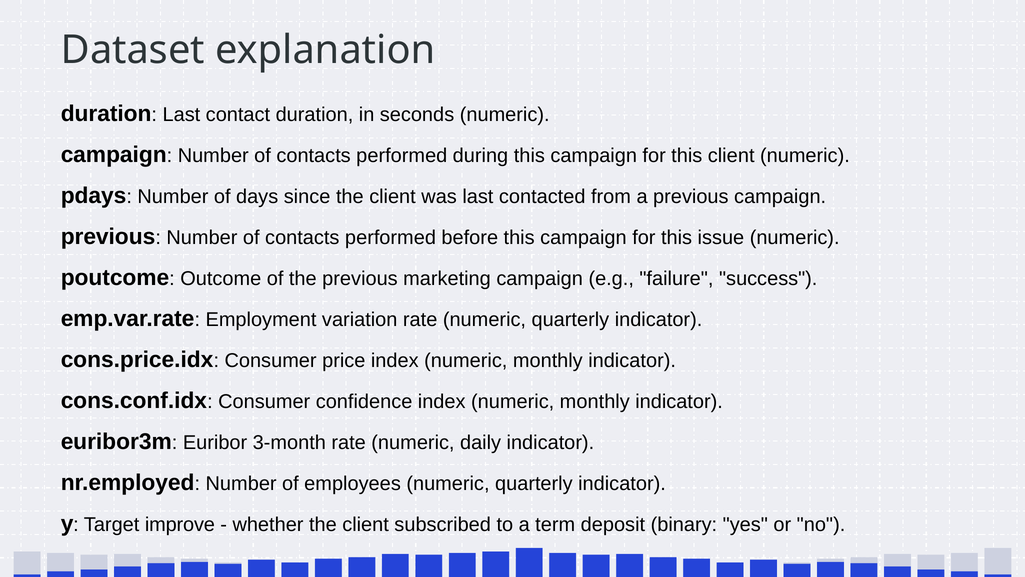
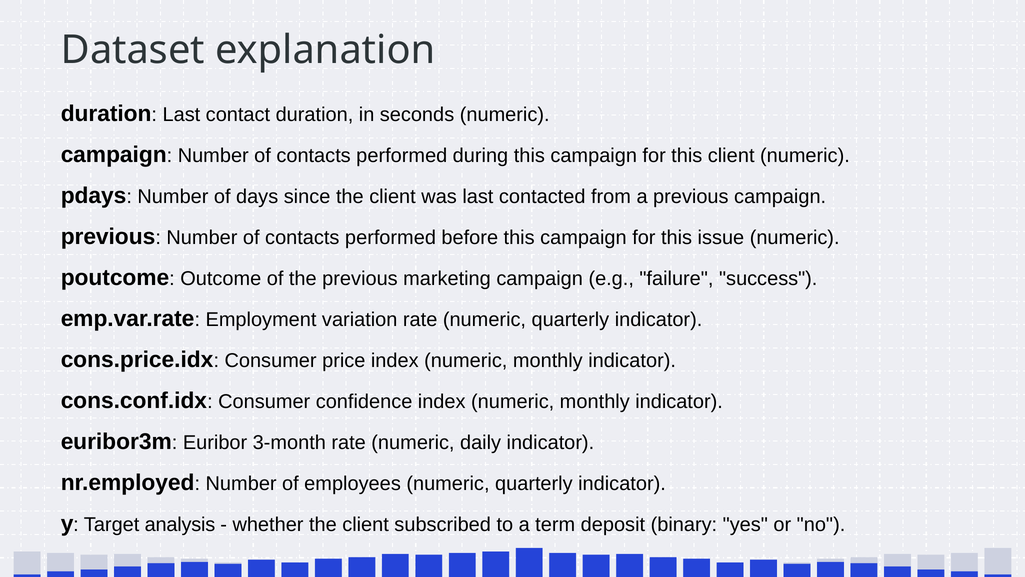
improve: improve -> analysis
